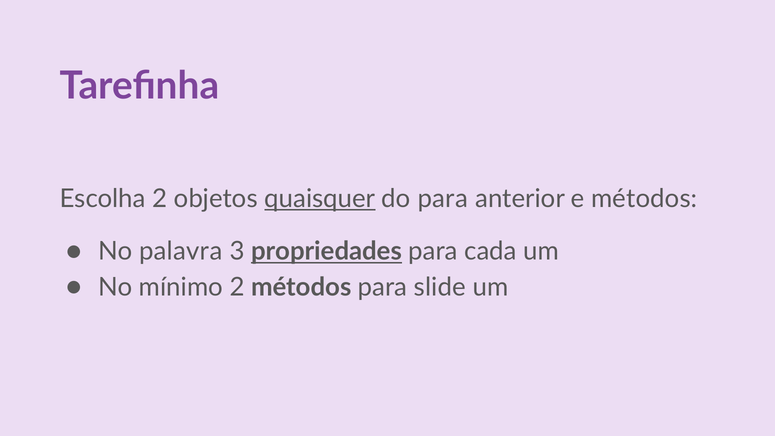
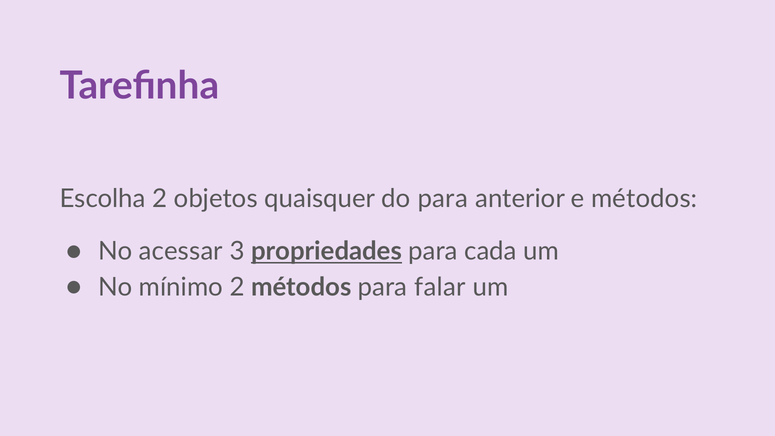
quaisquer underline: present -> none
palavra: palavra -> acessar
slide: slide -> falar
